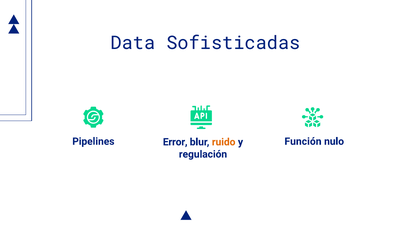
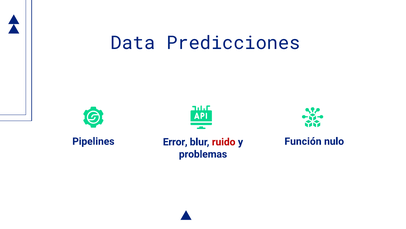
Sofisticadas: Sofisticadas -> Predicciones
ruido colour: orange -> red
regulación: regulación -> problemas
